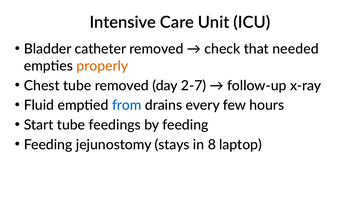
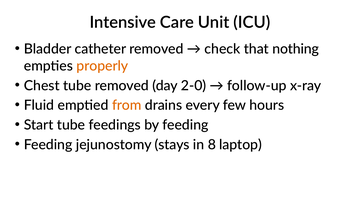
needed: needed -> nothing
2-7: 2-7 -> 2-0
from colour: blue -> orange
